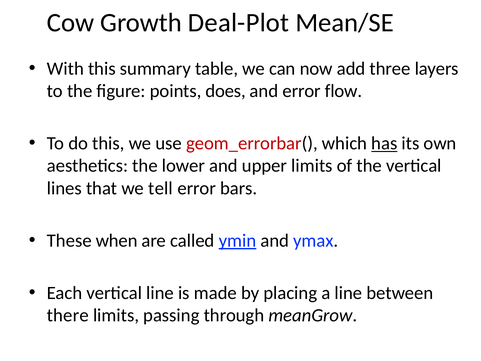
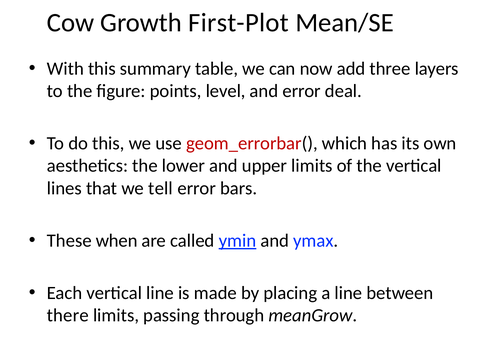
Deal-Plot: Deal-Plot -> First-Plot
does: does -> level
flow: flow -> deal
has underline: present -> none
